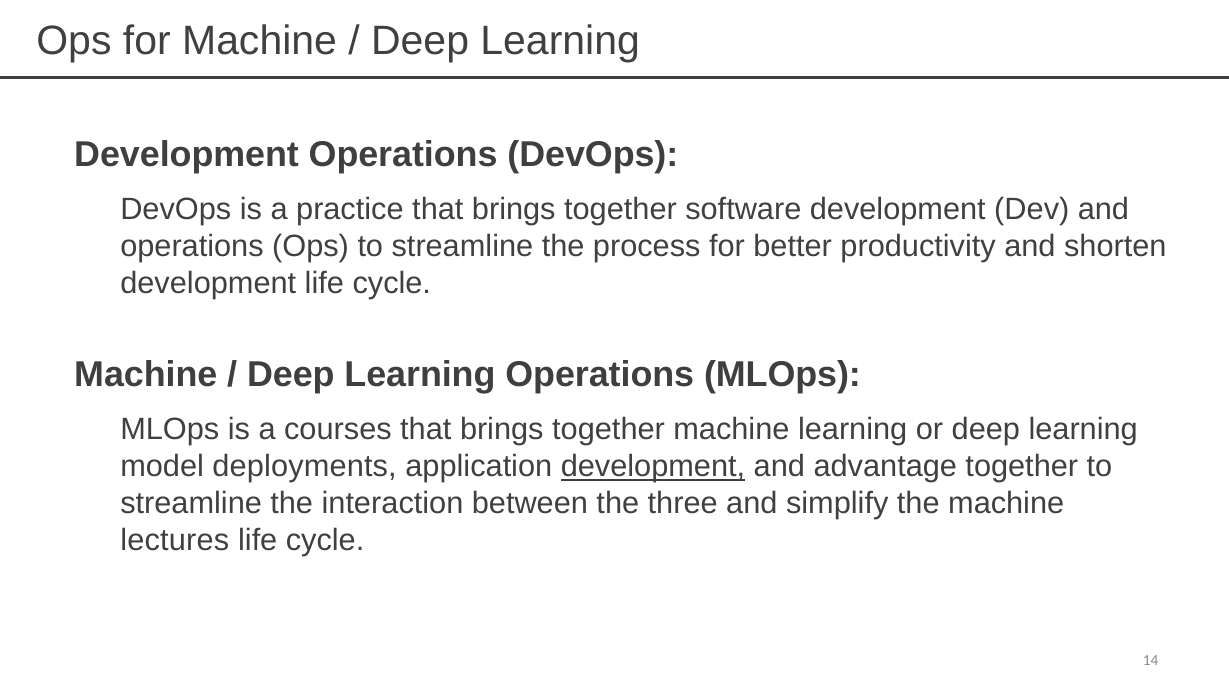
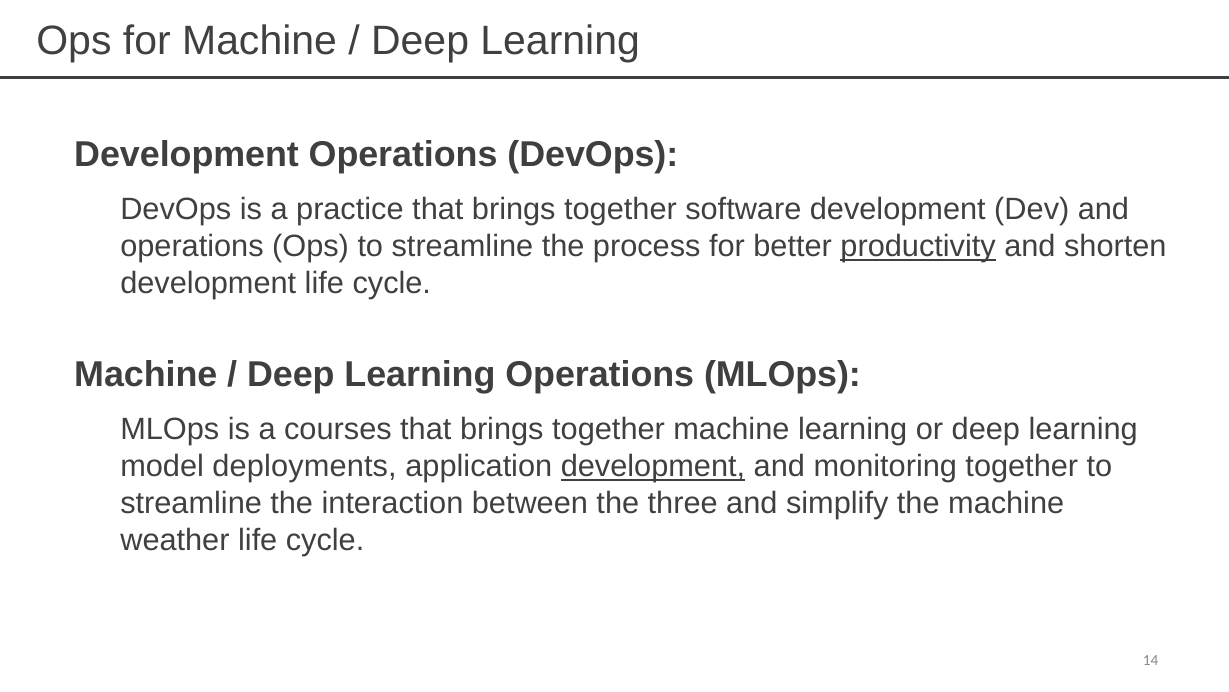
productivity underline: none -> present
advantage: advantage -> monitoring
lectures: lectures -> weather
